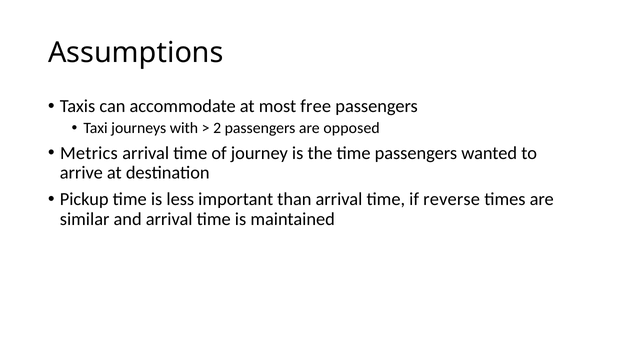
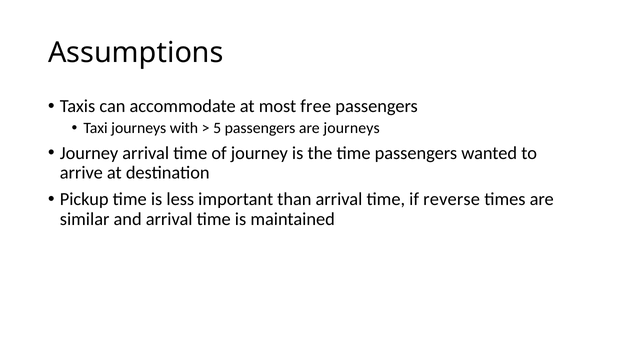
2: 2 -> 5
are opposed: opposed -> journeys
Metrics at (89, 153): Metrics -> Journey
